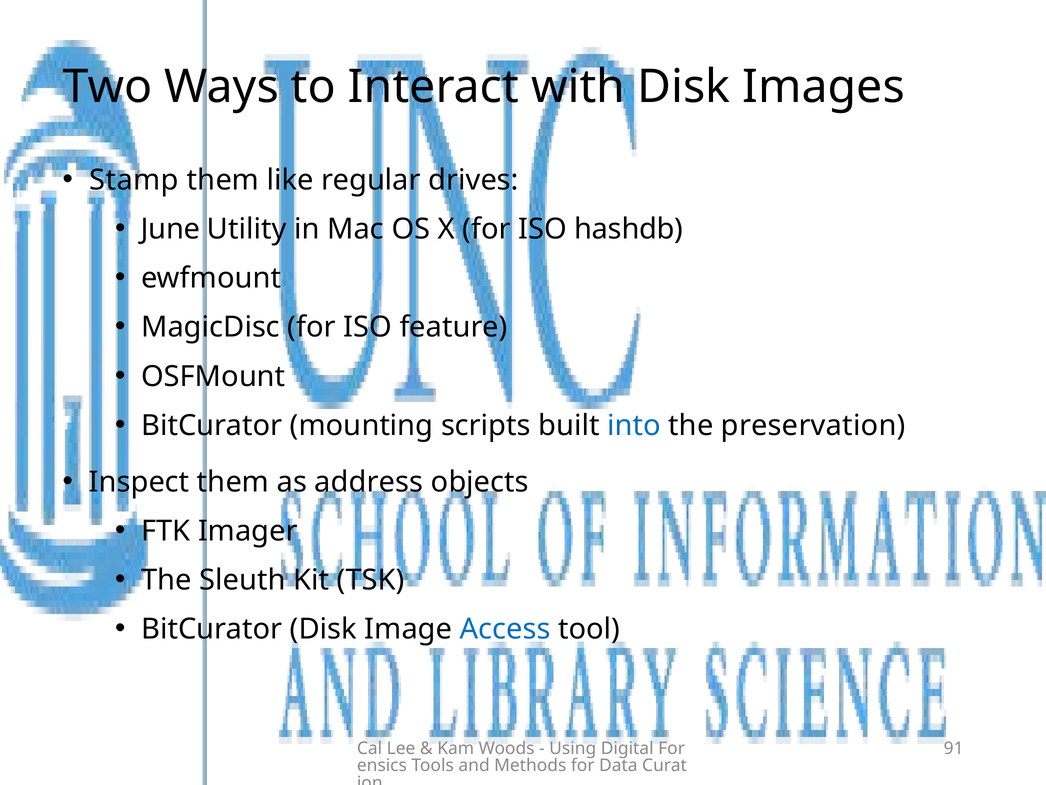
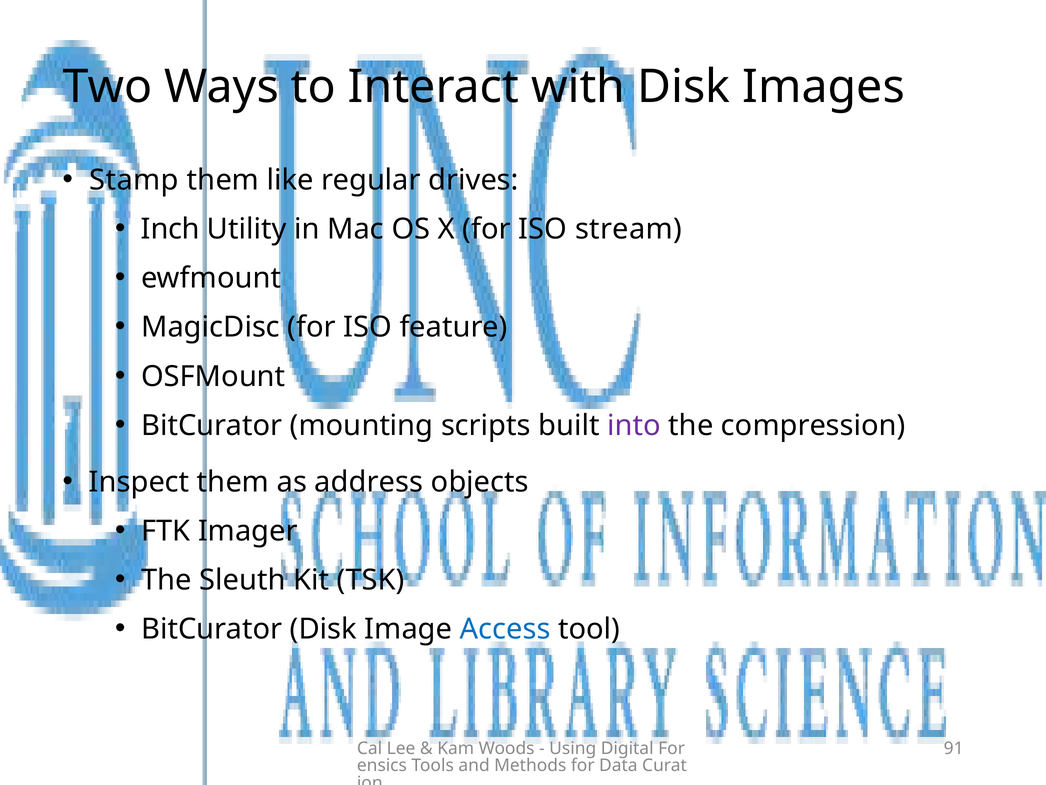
June: June -> Inch
hashdb: hashdb -> stream
into colour: blue -> purple
preservation: preservation -> compression
